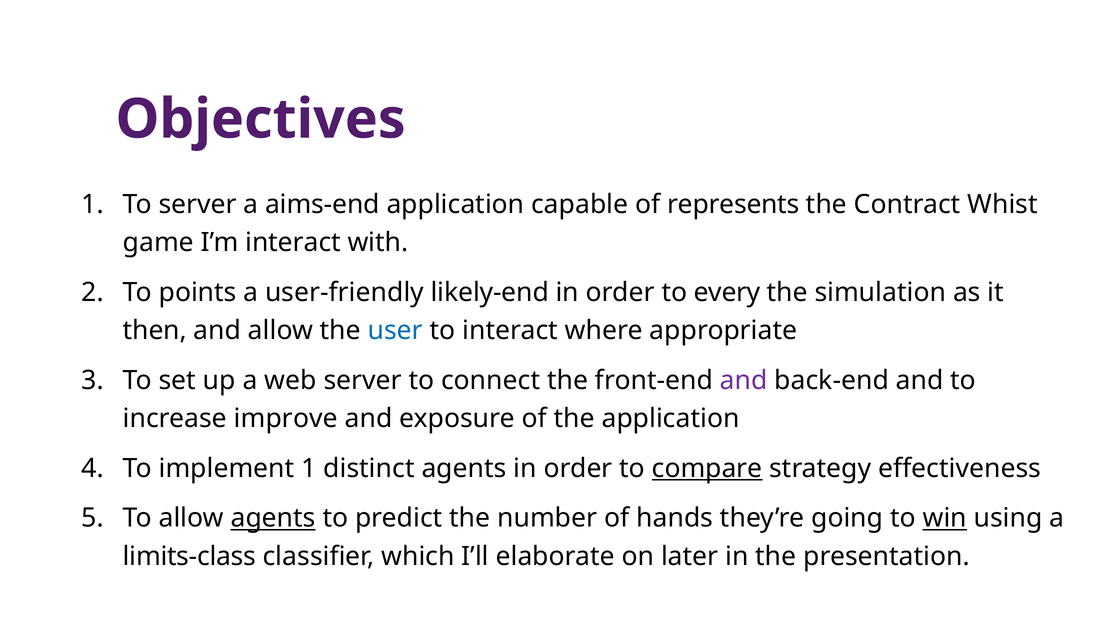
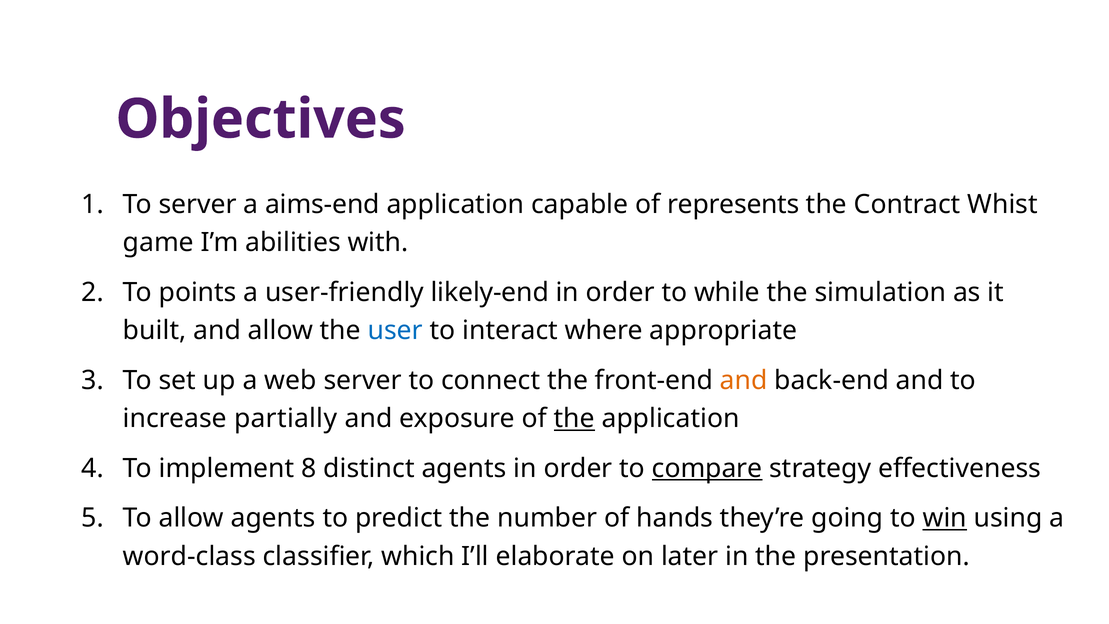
I’m interact: interact -> abilities
every: every -> while
then: then -> built
and at (744, 380) colour: purple -> orange
improve: improve -> partially
the at (574, 419) underline: none -> present
implement 1: 1 -> 8
agents at (273, 518) underline: present -> none
limits-class: limits-class -> word-class
